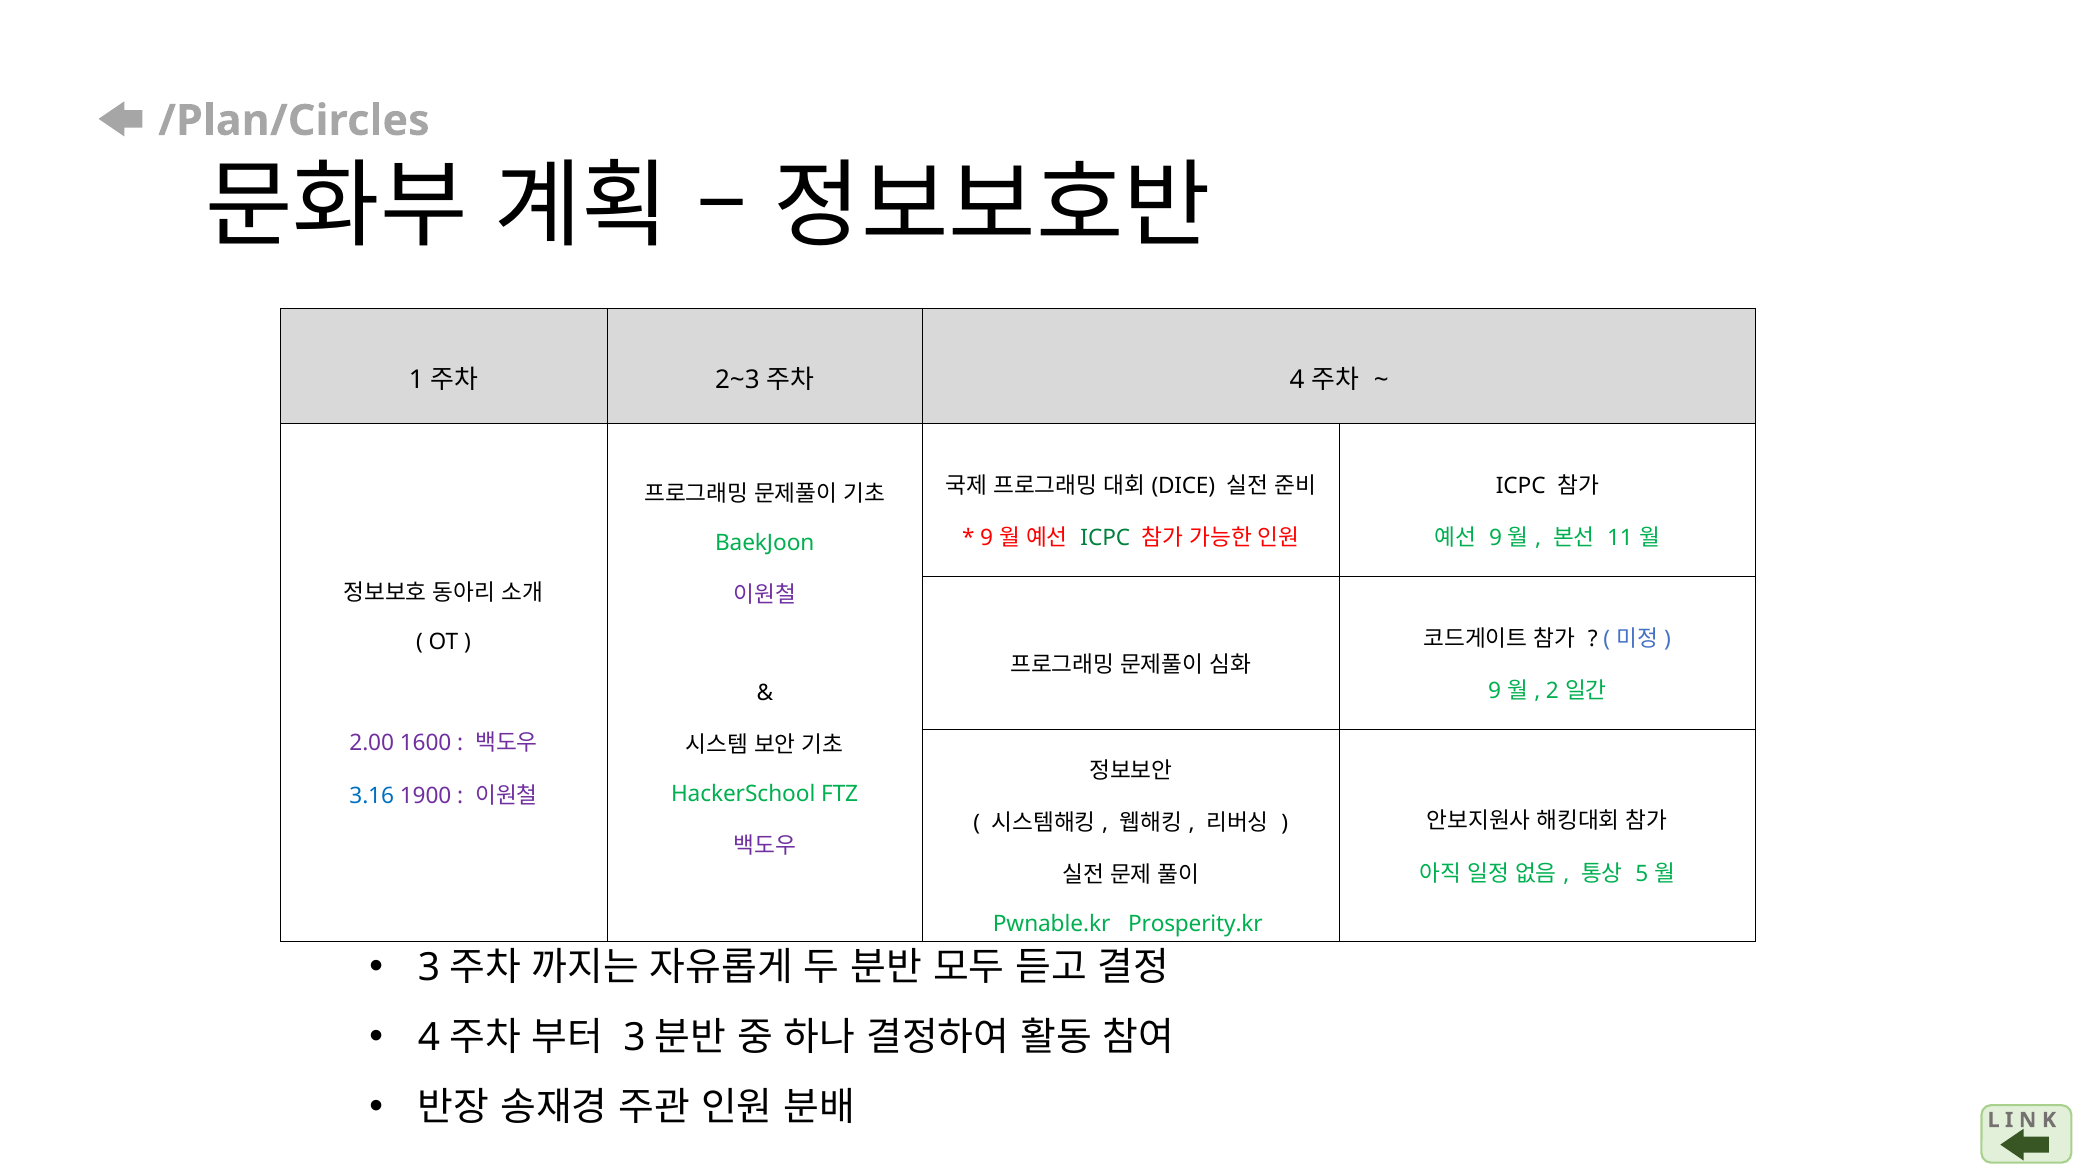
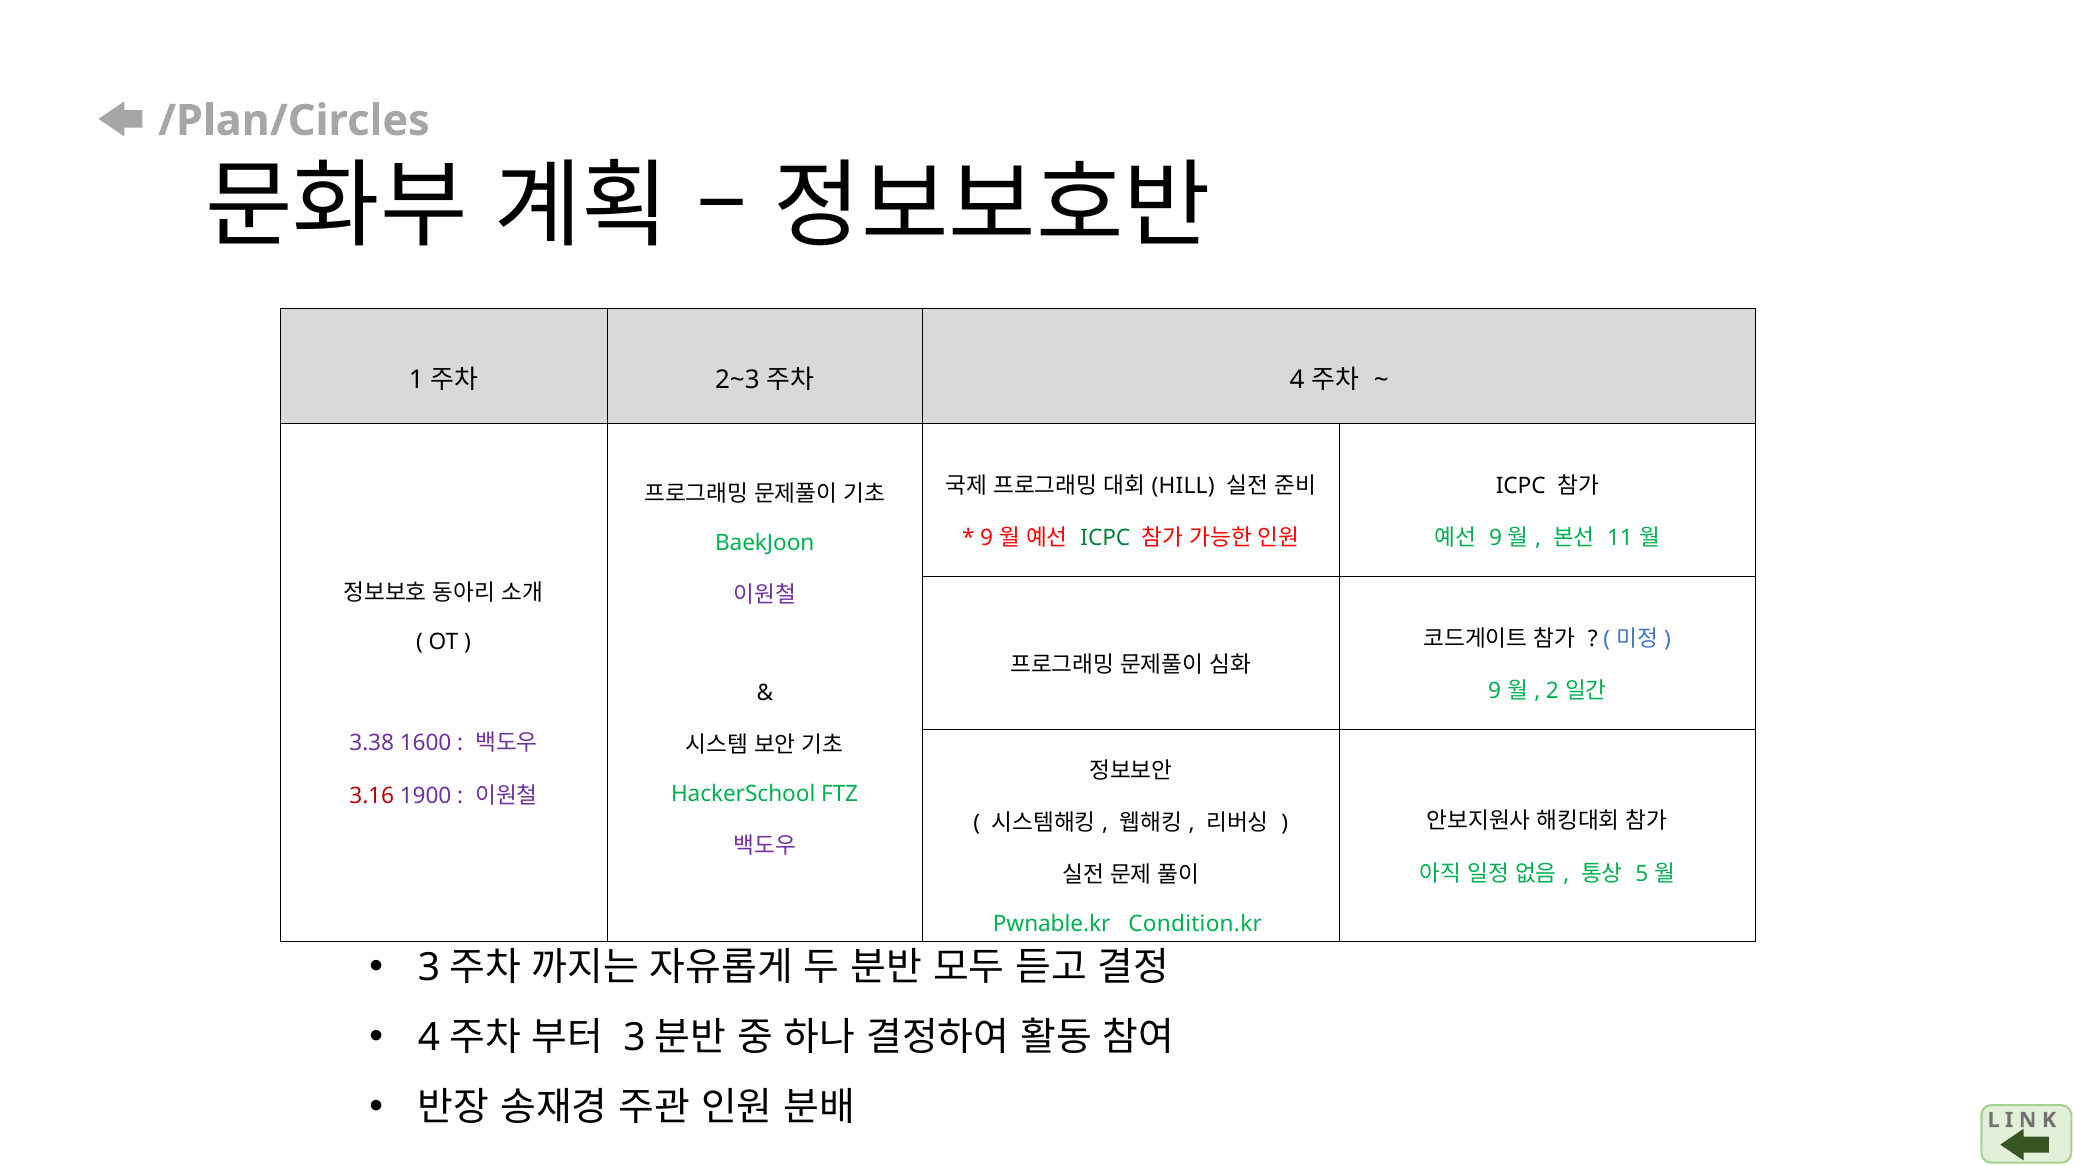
DICE: DICE -> HILL
2.00: 2.00 -> 3.38
3.16 colour: blue -> red
Prosperity.kr: Prosperity.kr -> Condition.kr
